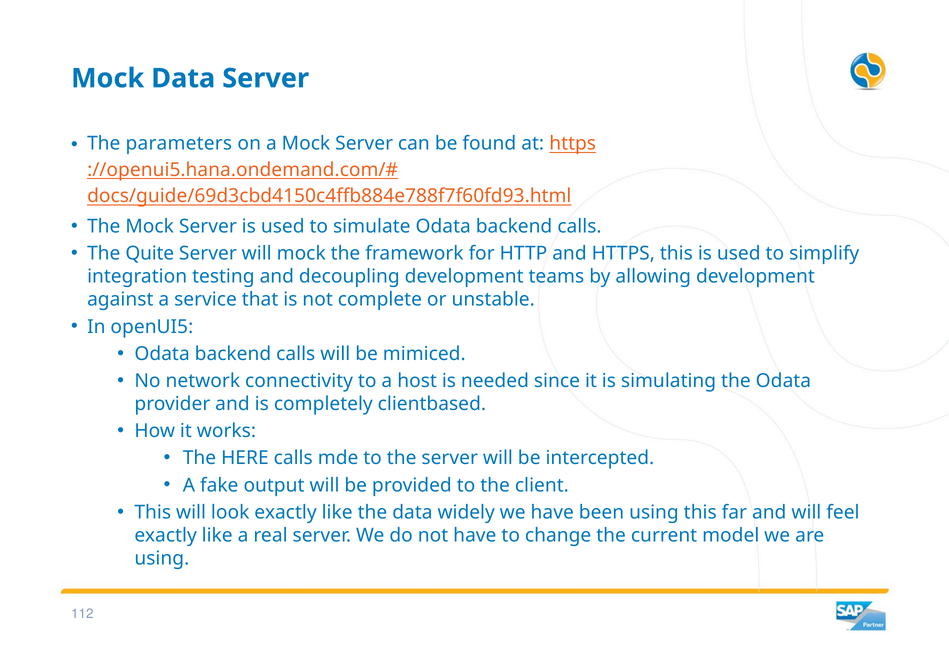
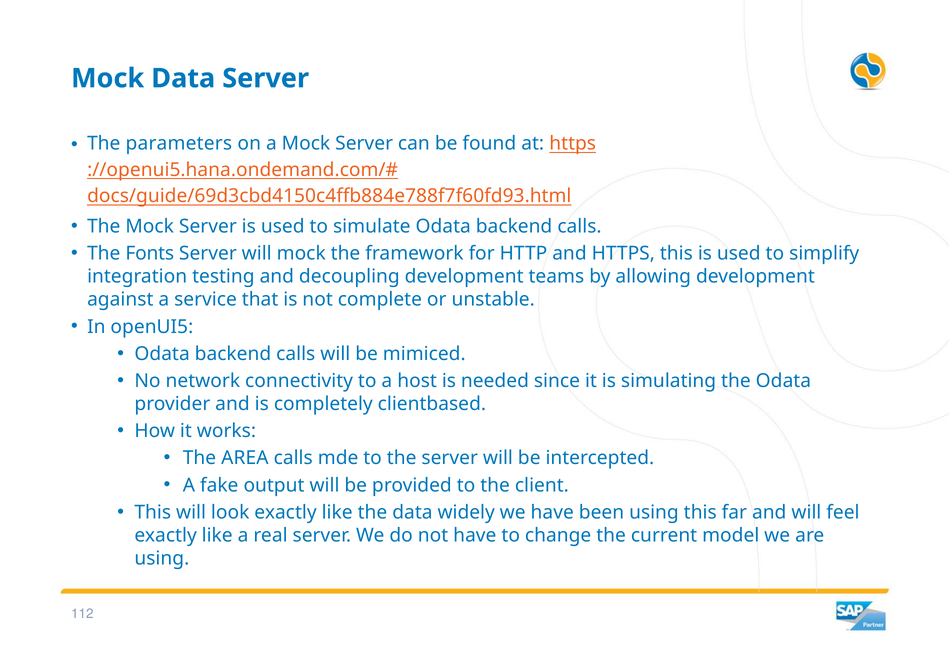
Quite: Quite -> Fonts
HERE: HERE -> AREA
